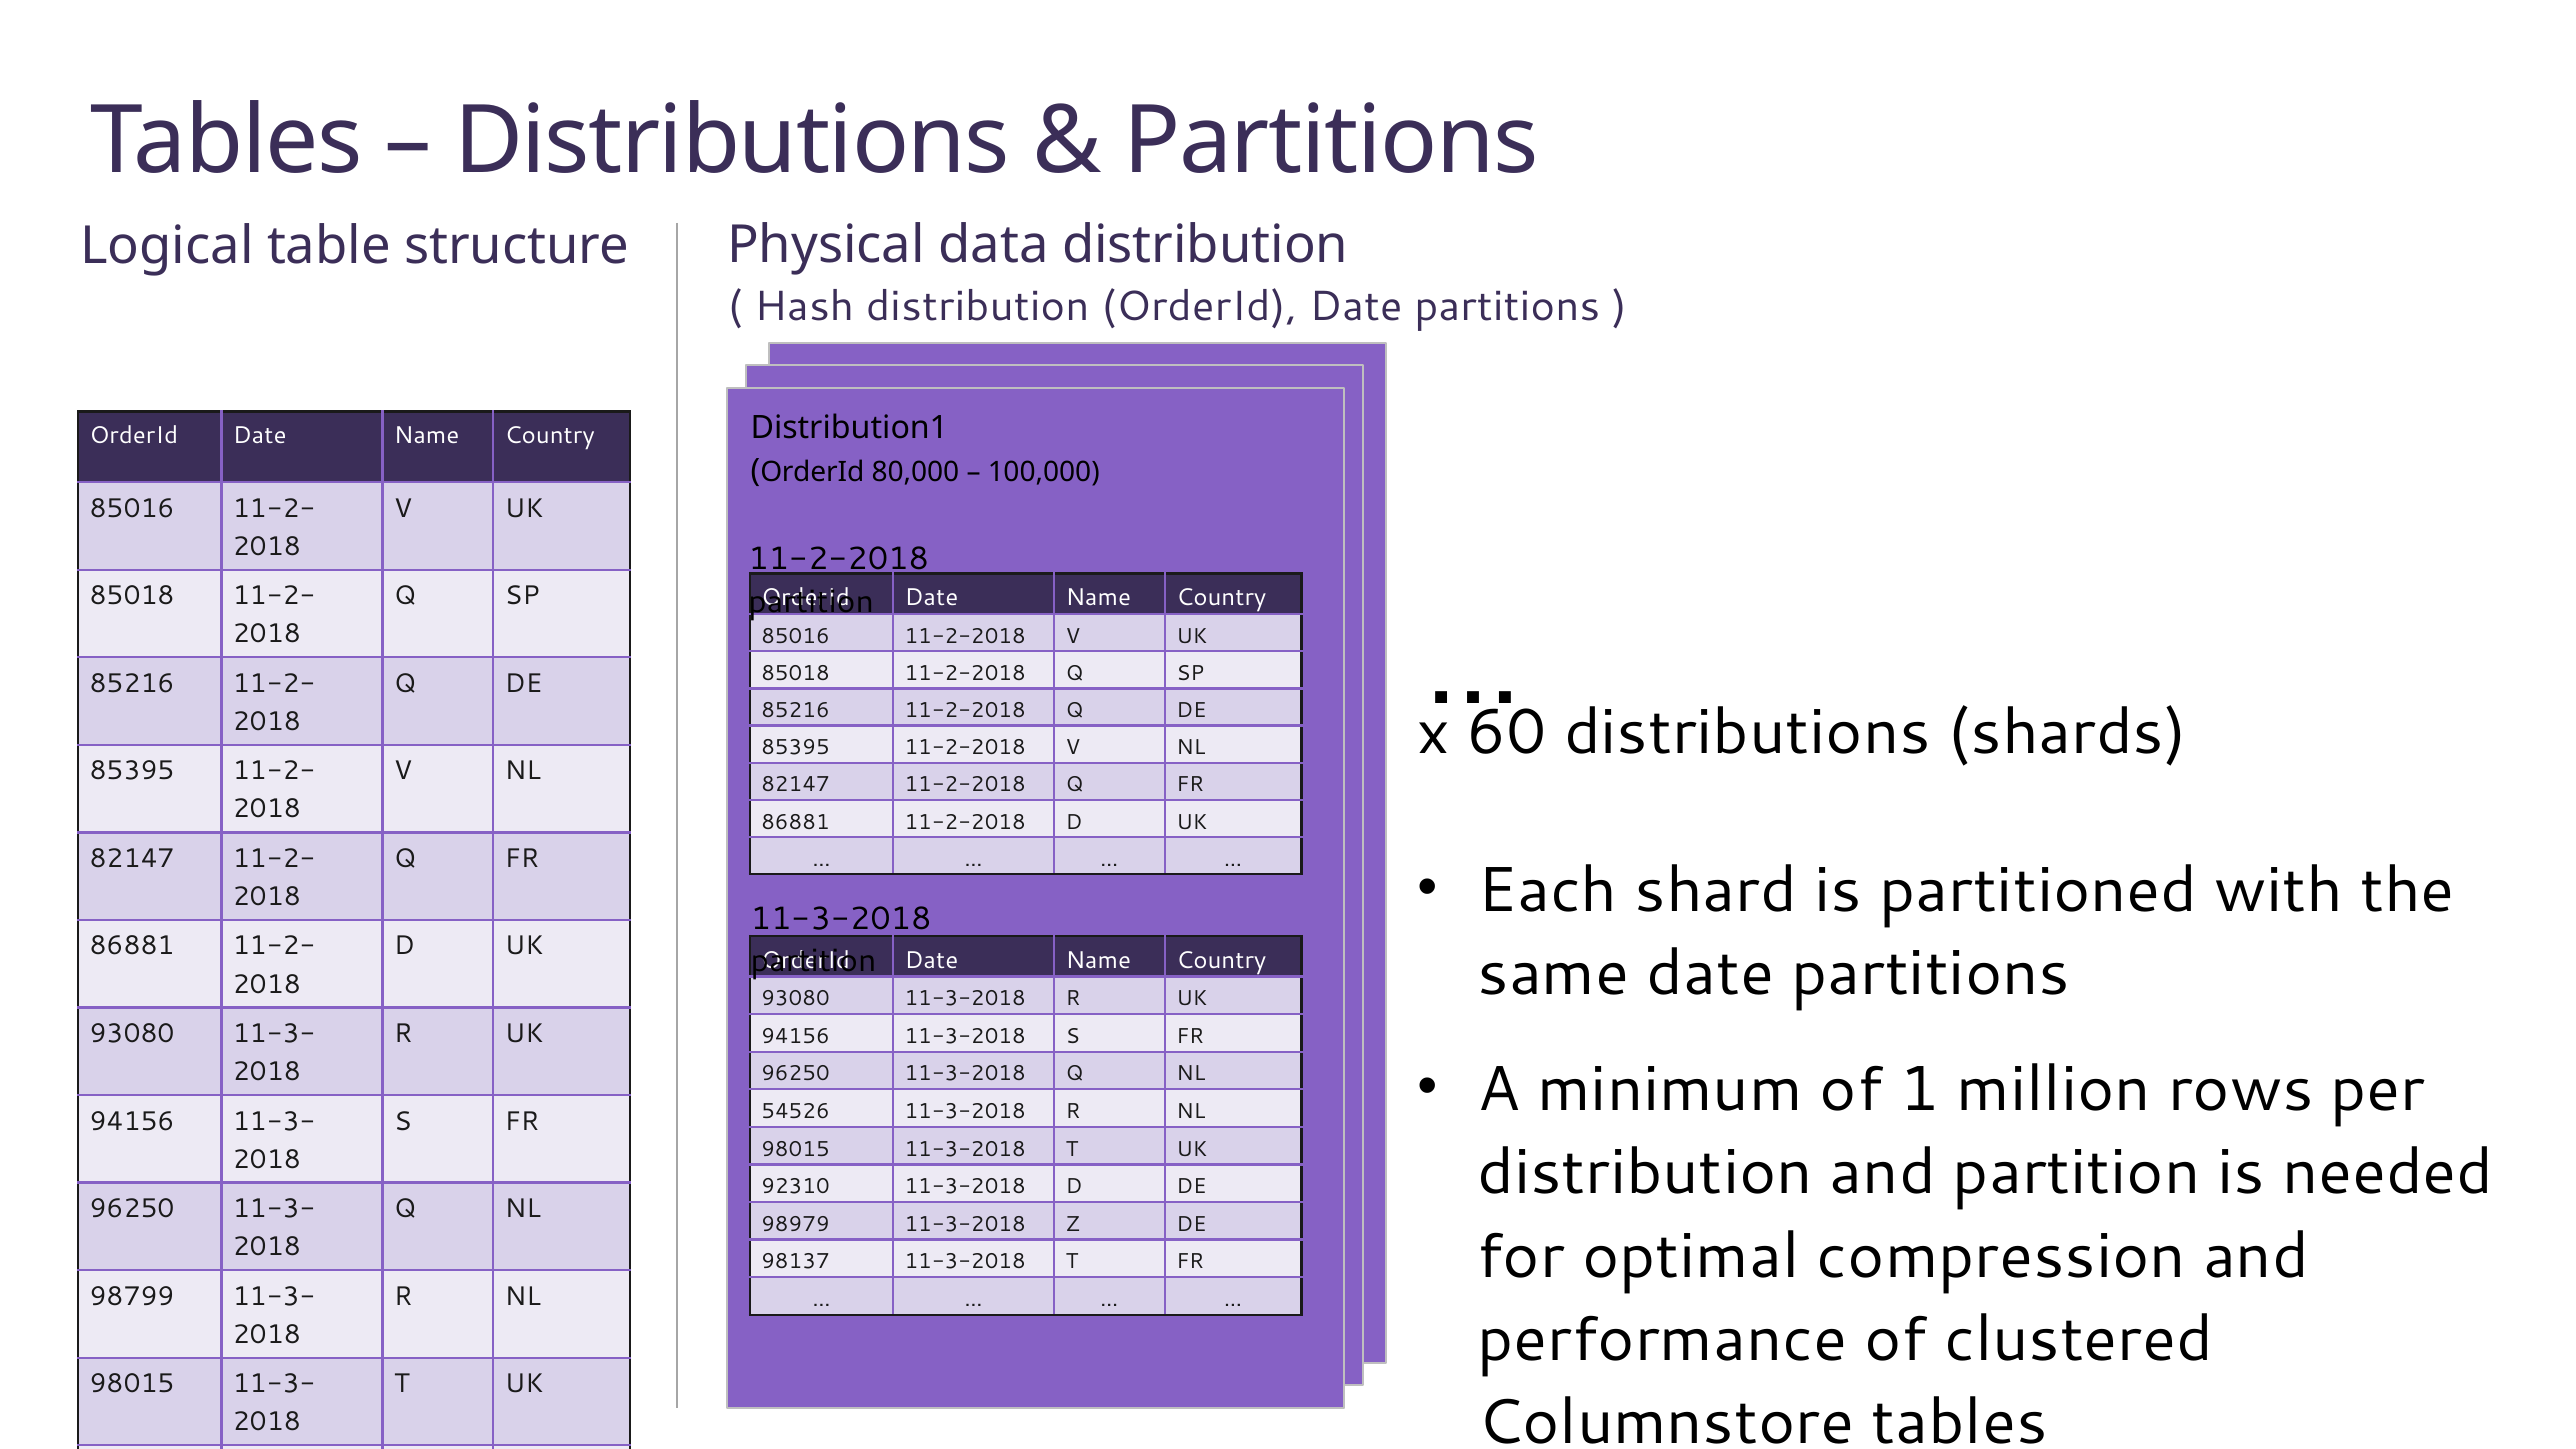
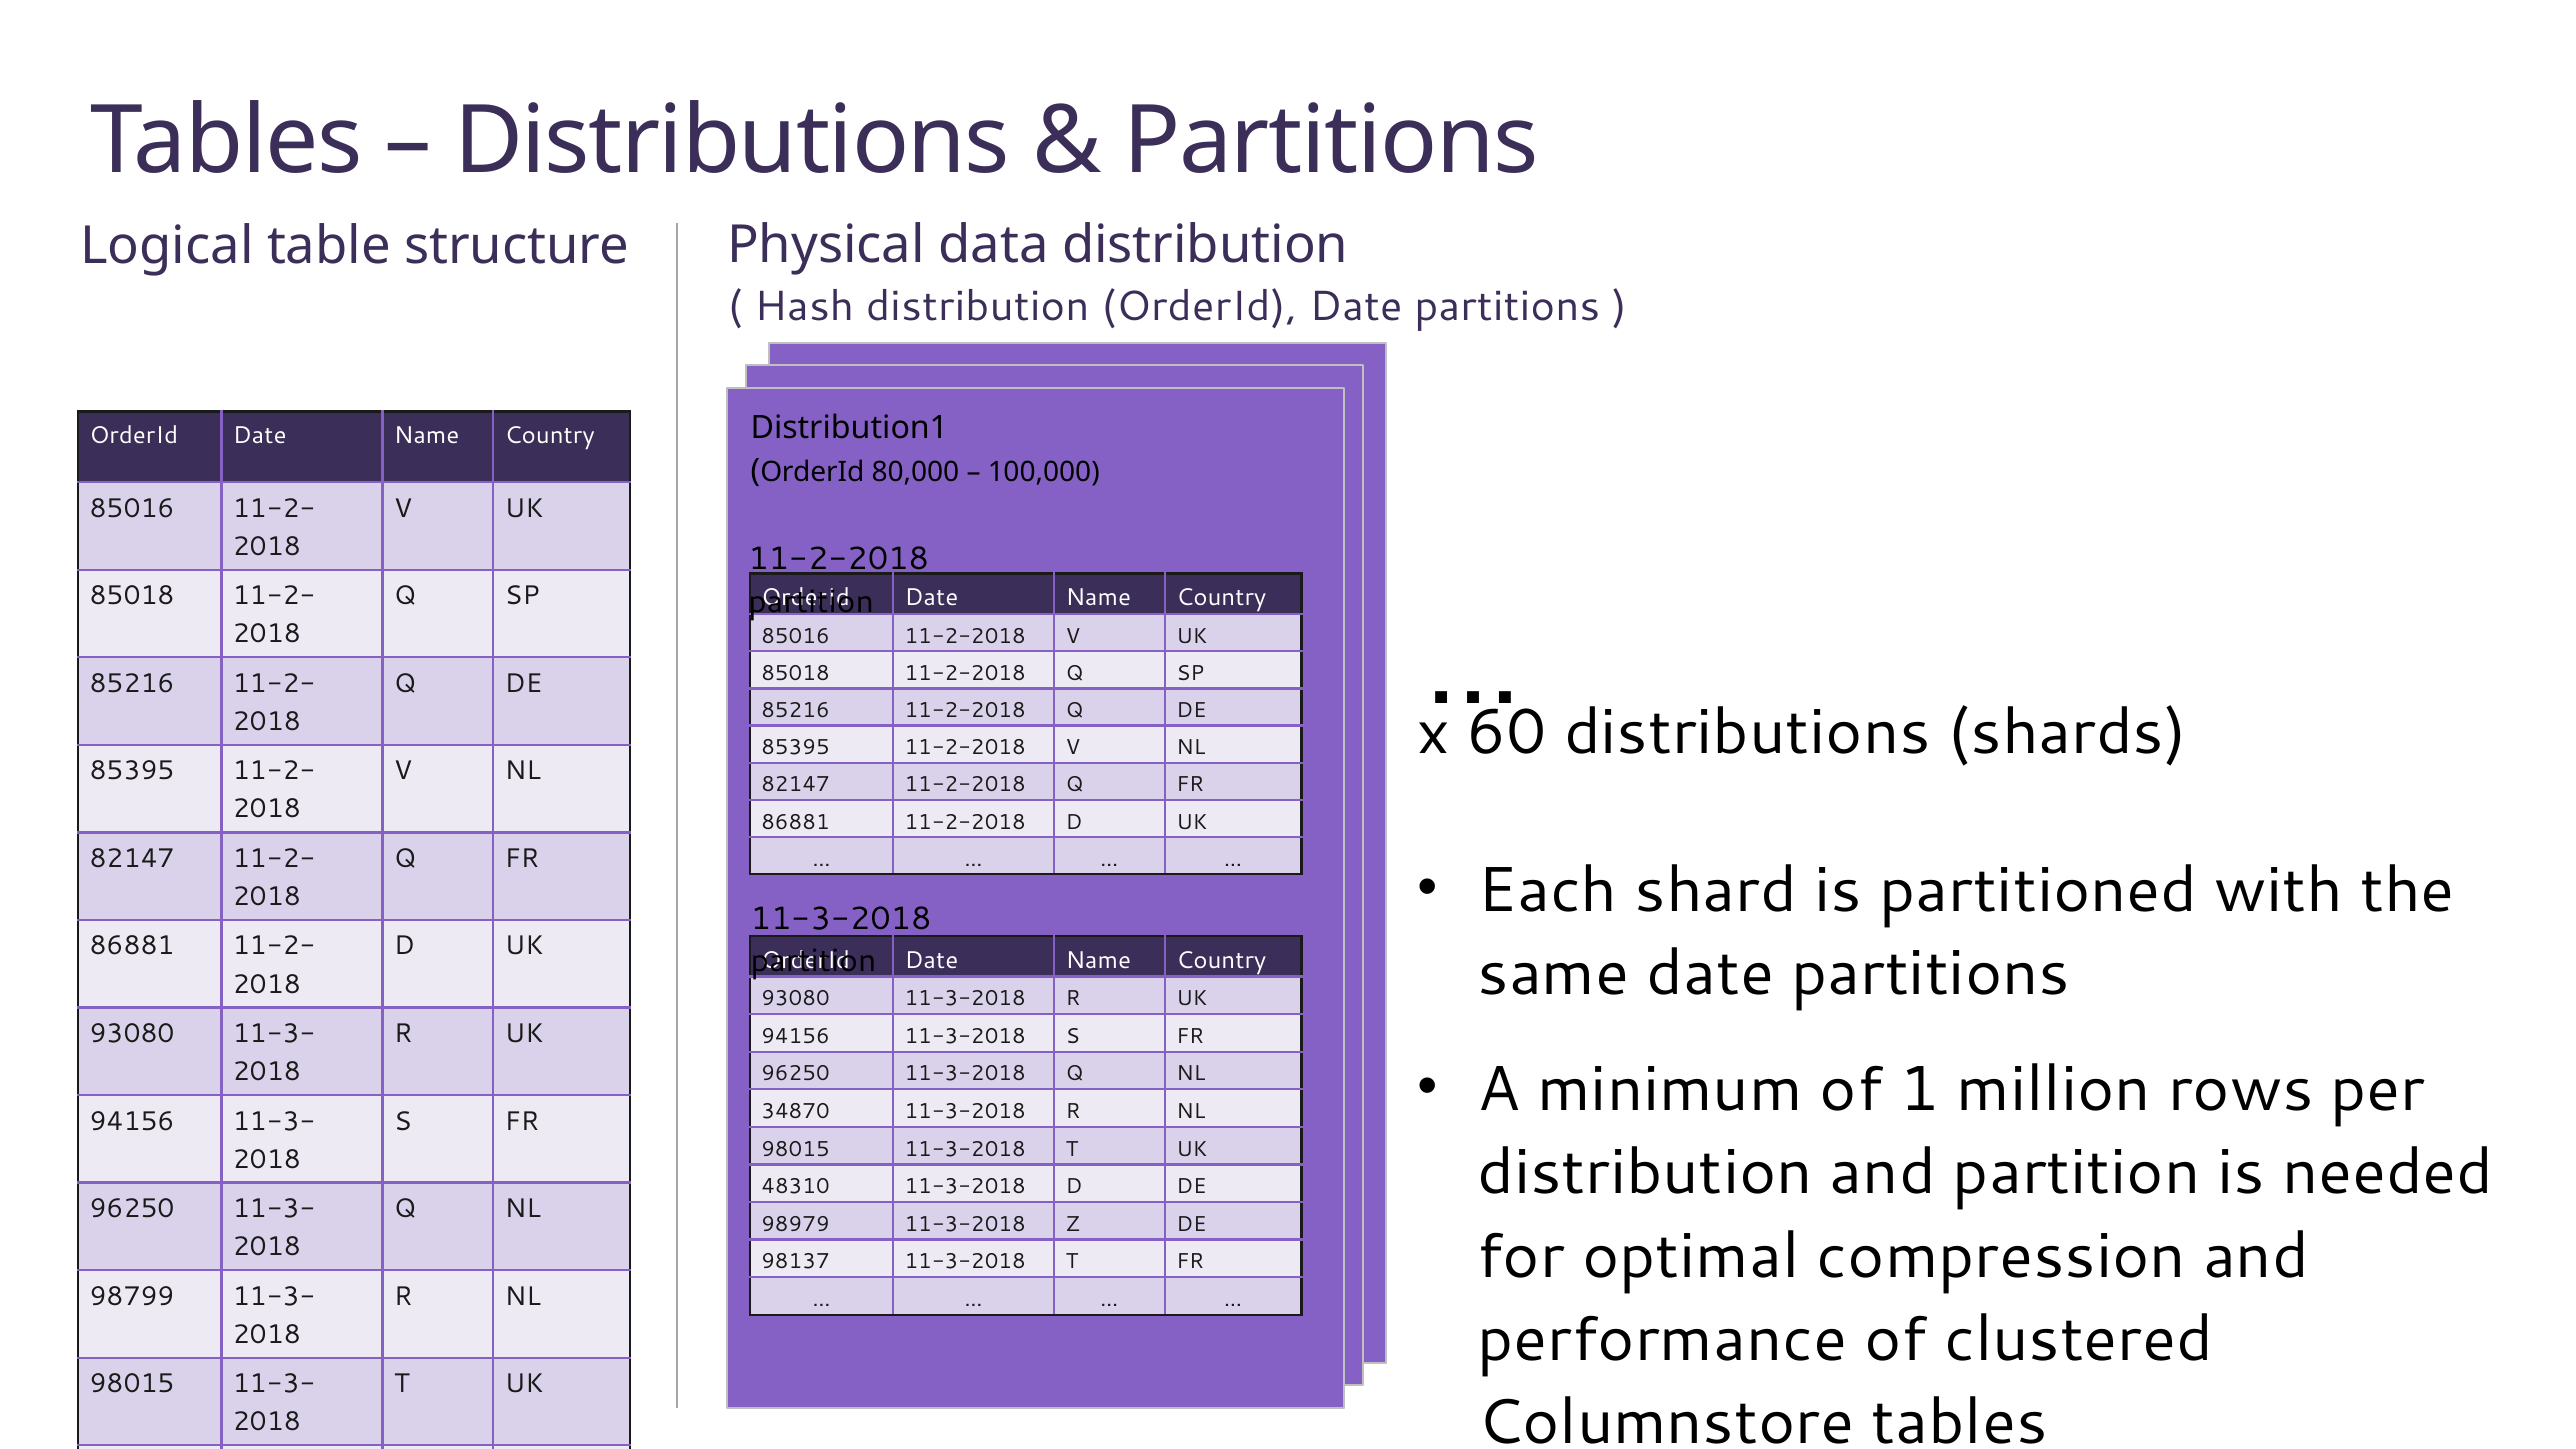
54526: 54526 -> 34870
92310: 92310 -> 48310
